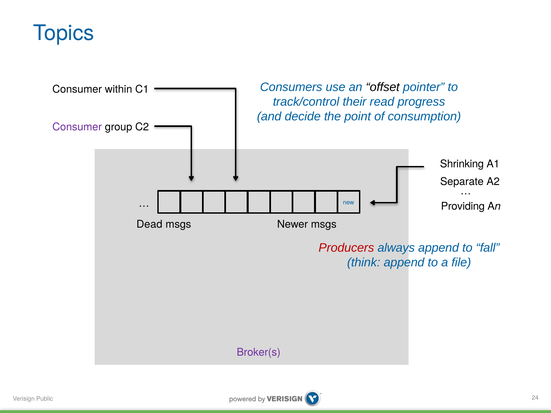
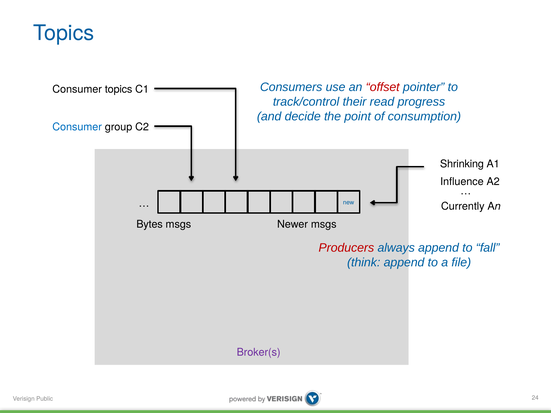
Consumer within: within -> topics
offset colour: black -> red
Consumer at (77, 127) colour: purple -> blue
Separate: Separate -> Influence
Providing: Providing -> Currently
Dead: Dead -> Bytes
